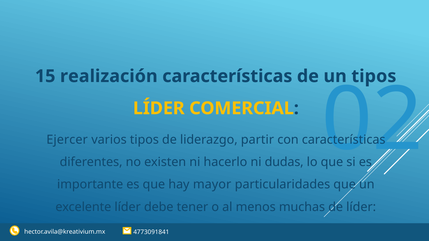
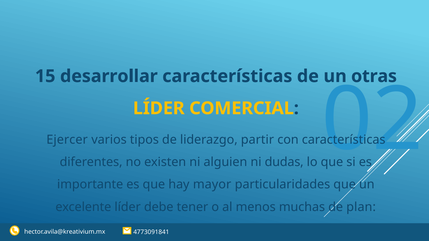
realización: realización -> desarrollar
un tipos: tipos -> otras
hacerlo: hacerlo -> alguien
de líder: líder -> plan
